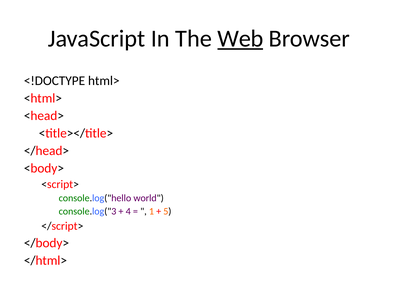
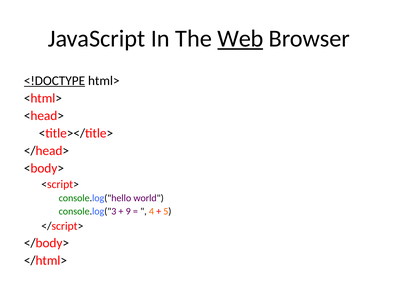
<!DOCTYPE underline: none -> present
4: 4 -> 9
1: 1 -> 4
